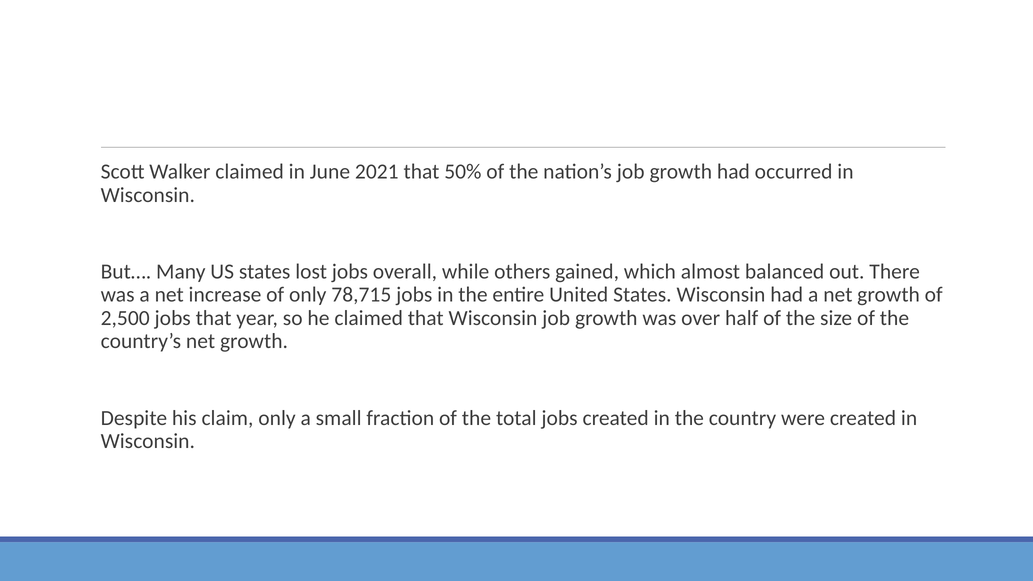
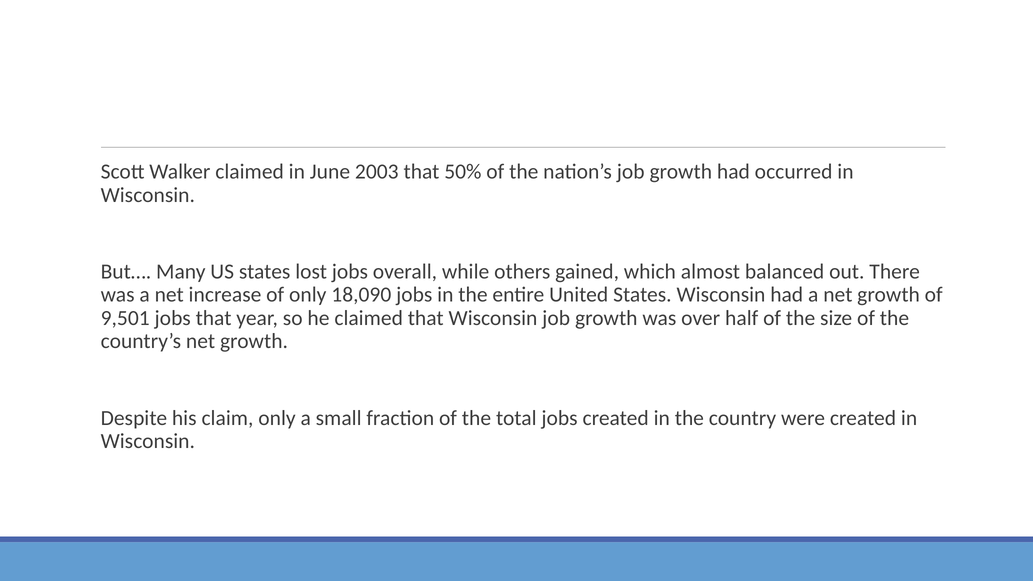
2021: 2021 -> 2003
78,715: 78,715 -> 18,090
2,500: 2,500 -> 9,501
